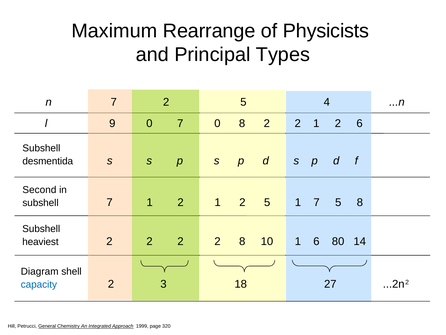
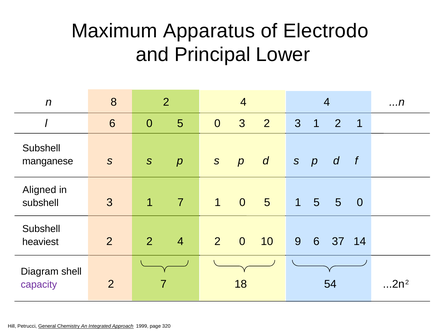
Rearrange: Rearrange -> Apparatus
Physicists: Physicists -> Electrodo
Types: Types -> Lower
n 7: 7 -> 8
5 at (243, 102): 5 -> 4
l 9: 9 -> 6
7 at (180, 123): 7 -> 5
0 8: 8 -> 3
2 at (298, 123): 2 -> 3
2 6: 6 -> 1
desmentida: desmentida -> manganese
Second: Second -> Aligned
subshell 7: 7 -> 3
2 at (181, 202): 2 -> 7
2 at (242, 202): 2 -> 0
1 7: 7 -> 5
8 at (360, 202): 8 -> 0
2 at (180, 241): 2 -> 4
2 8: 8 -> 0
10 1: 1 -> 9
80: 80 -> 37
capacity colour: blue -> purple
2 3: 3 -> 7
27: 27 -> 54
